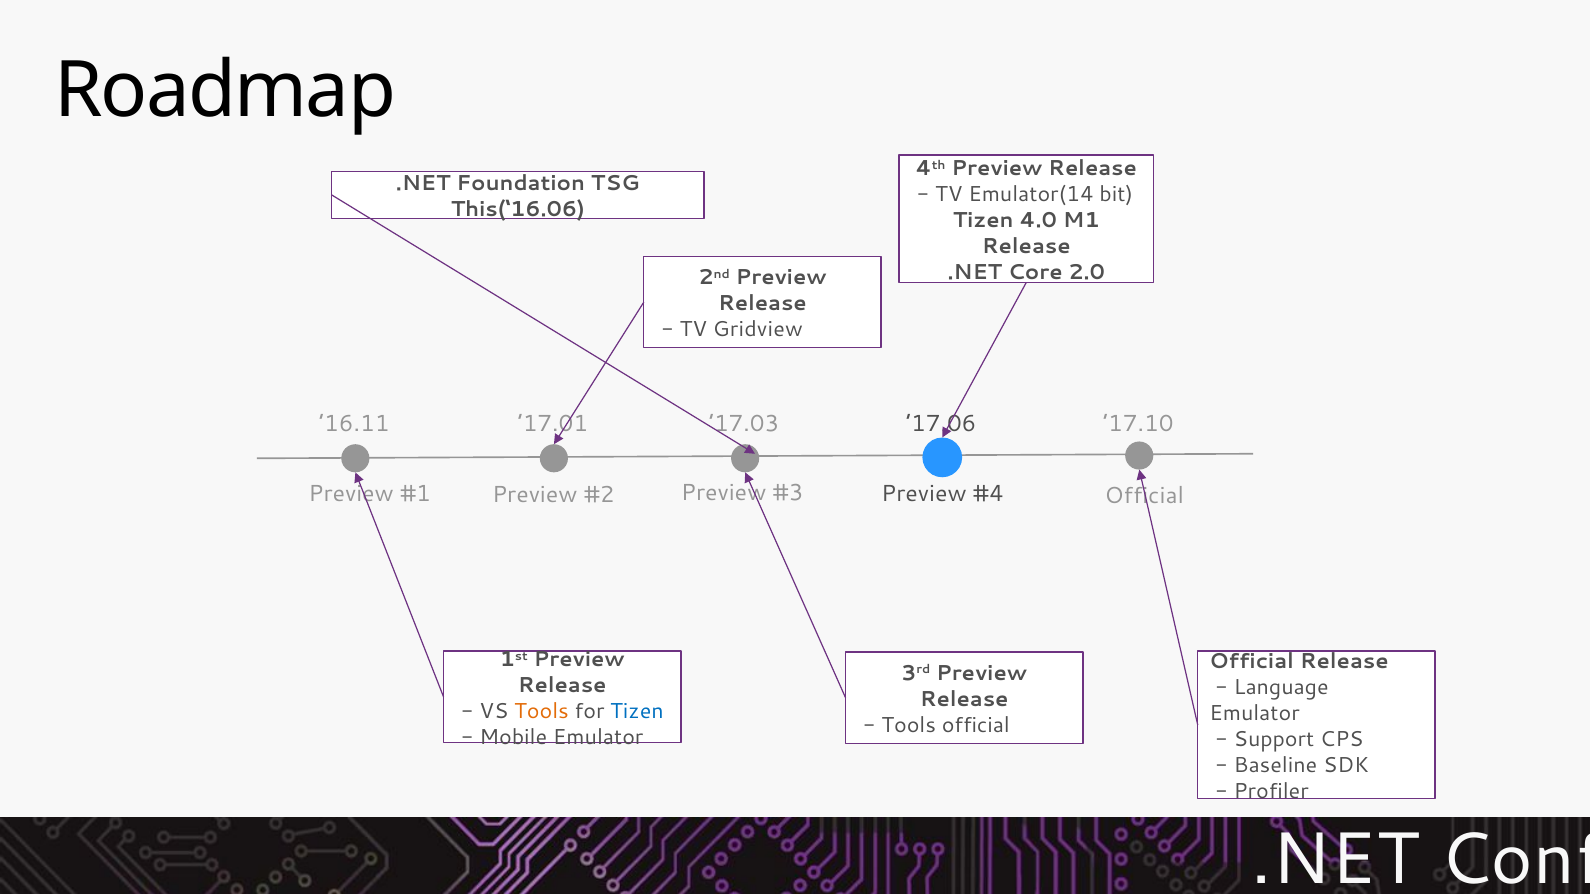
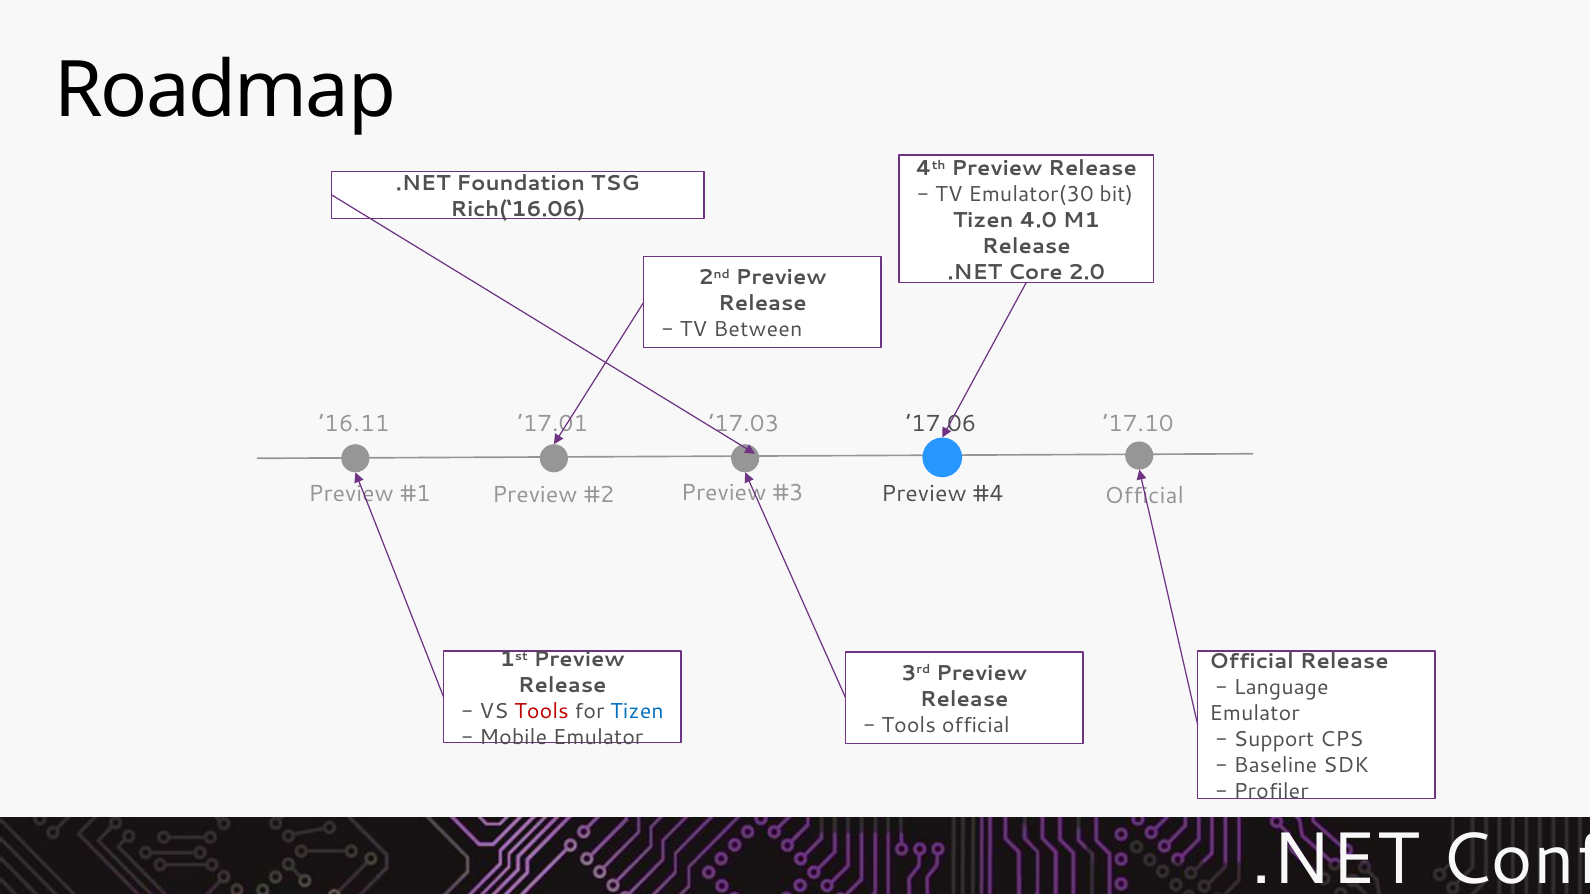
Emulator(14: Emulator(14 -> Emulator(30
This(‘16.06: This(‘16.06 -> Rich(‘16.06
Gridview: Gridview -> Between
Tools at (542, 712) colour: orange -> red
